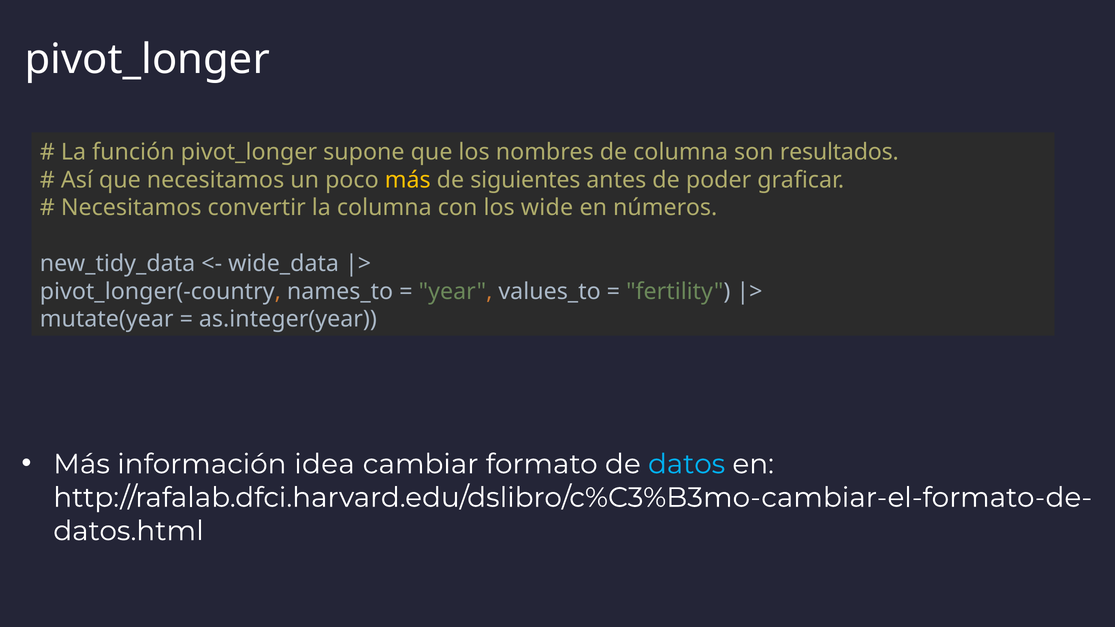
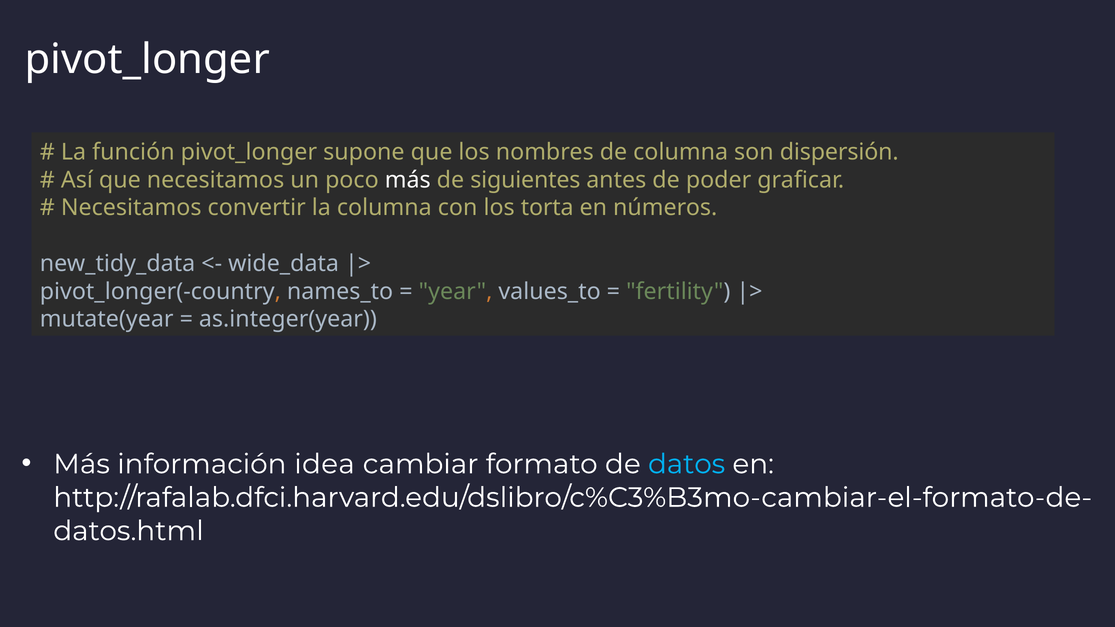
resultados: resultados -> dispersión
más at (408, 180) colour: yellow -> white
wide: wide -> torta
